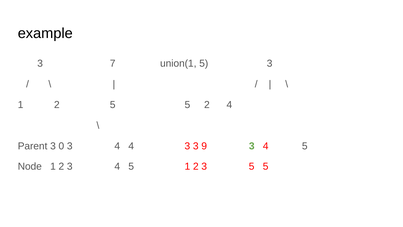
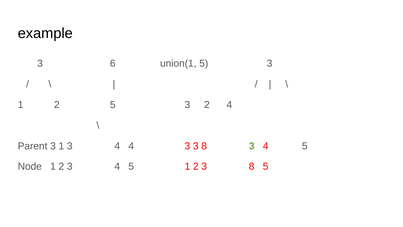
7: 7 -> 6
2 5 5: 5 -> 3
3 0: 0 -> 1
3 3 9: 9 -> 8
2 3 5: 5 -> 8
